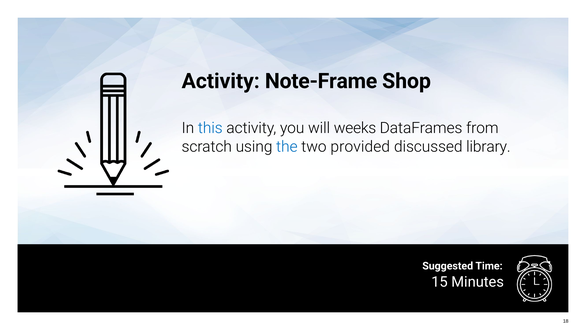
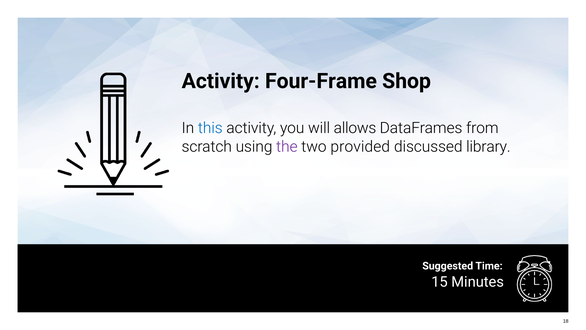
Note-Frame: Note-Frame -> Four-Frame
weeks: weeks -> allows
the colour: blue -> purple
